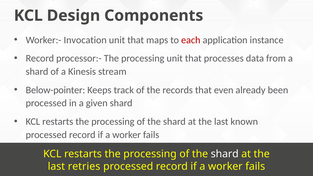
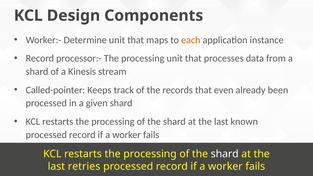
Invocation: Invocation -> Determine
each colour: red -> orange
Below-pointer: Below-pointer -> Called-pointer
